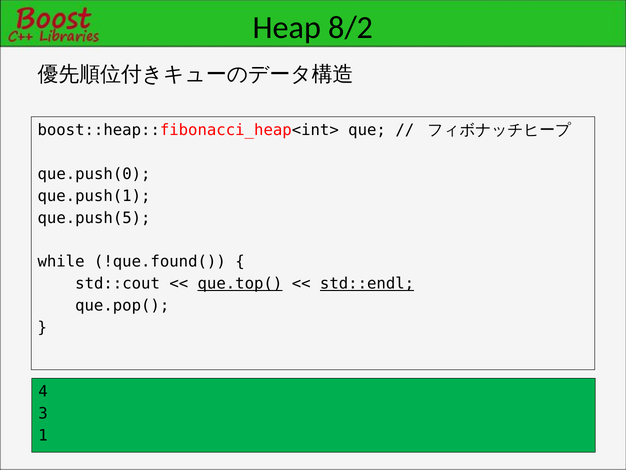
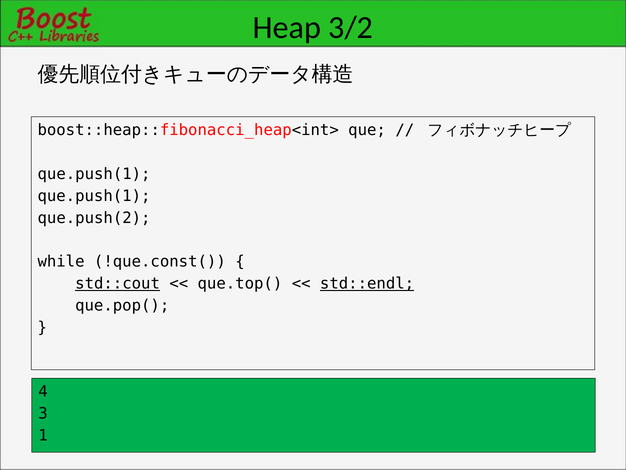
8/2: 8/2 -> 3/2
que.push(0 at (94, 174): que.push(0 -> que.push(1
que.push(5: que.push(5 -> que.push(2
!que.found(: !que.found( -> !que.const(
std::cout underline: none -> present
que.top( underline: present -> none
